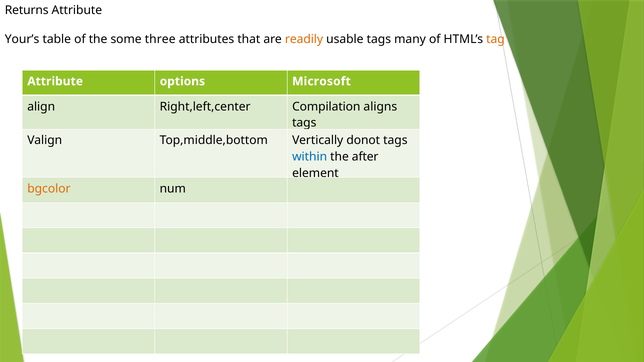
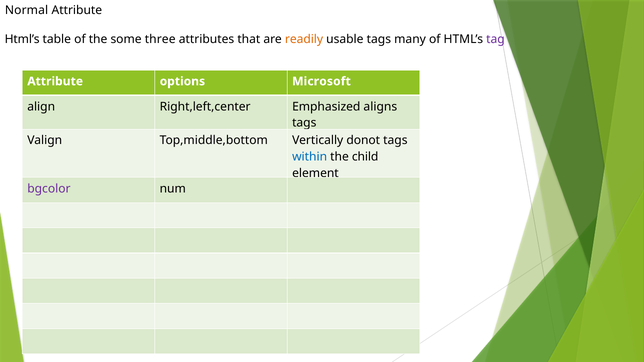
Returns: Returns -> Normal
Your’s at (22, 39): Your’s -> Html’s
tag colour: orange -> purple
Compilation: Compilation -> Emphasized
after: after -> child
bgcolor colour: orange -> purple
